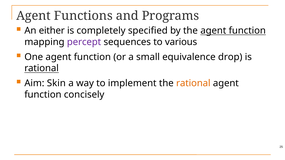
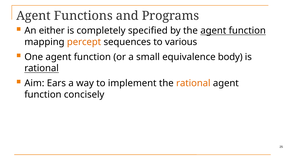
percept colour: purple -> orange
drop: drop -> body
Skin: Skin -> Ears
